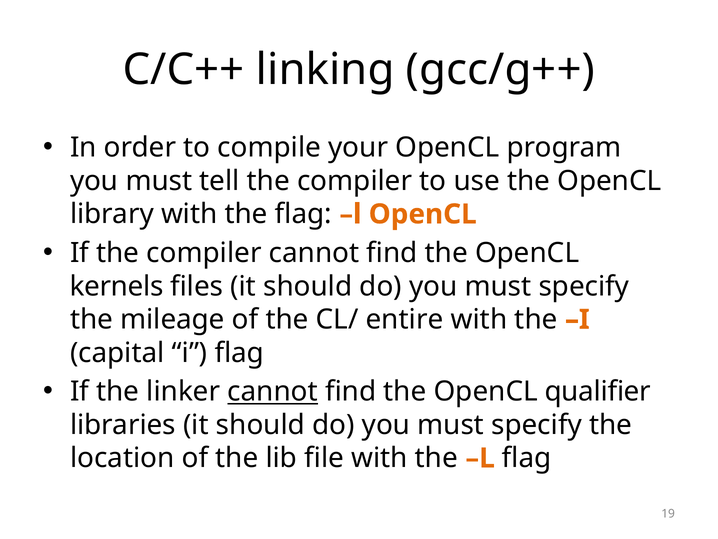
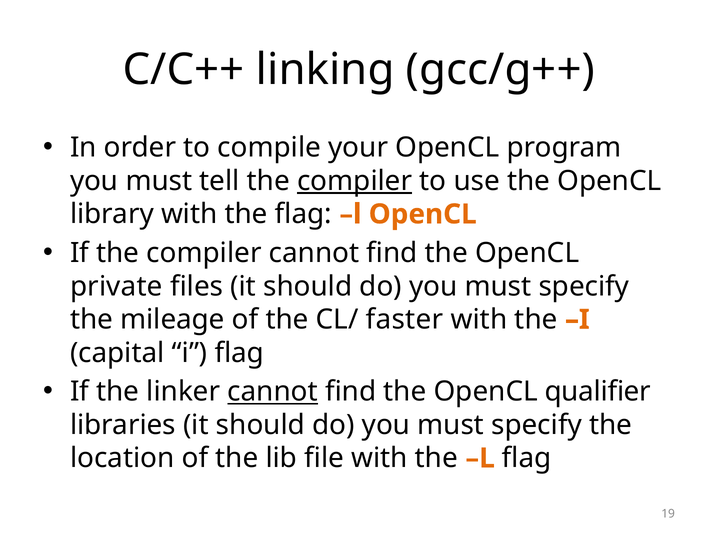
compiler at (355, 181) underline: none -> present
kernels: kernels -> private
entire: entire -> faster
